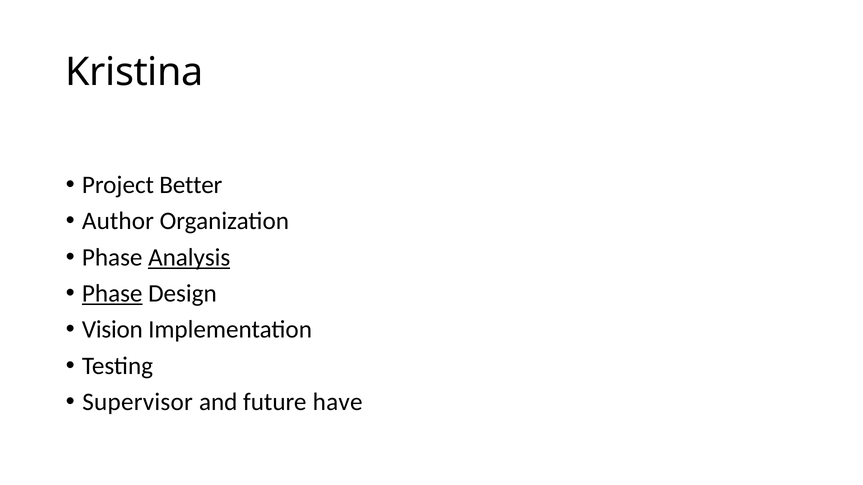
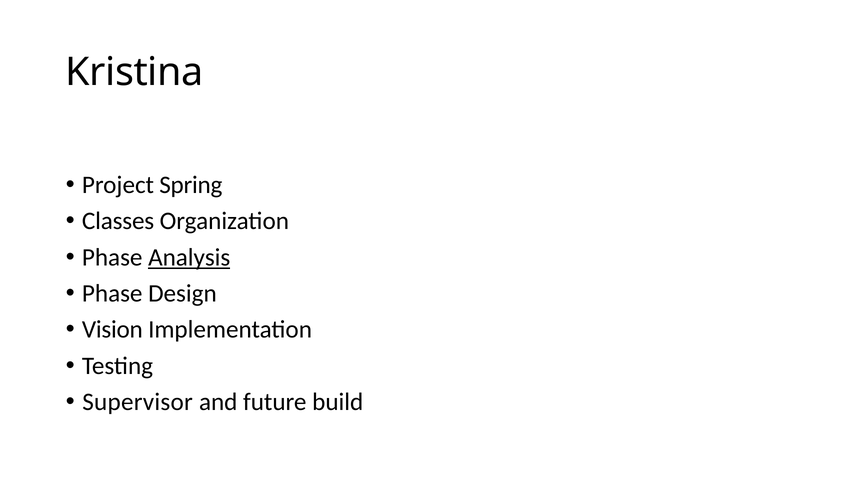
Better: Better -> Spring
Author: Author -> Classes
Phase at (112, 294) underline: present -> none
have: have -> build
